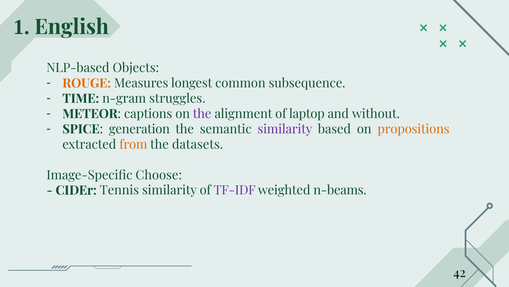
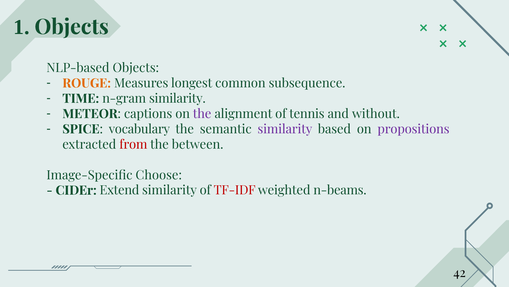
1 English: English -> Objects
n-gram struggles: struggles -> similarity
laptop: laptop -> tennis
generation: generation -> vocabulary
propositions colour: orange -> purple
from colour: orange -> red
datasets: datasets -> between
Tennis: Tennis -> Extend
TF-IDF colour: purple -> red
